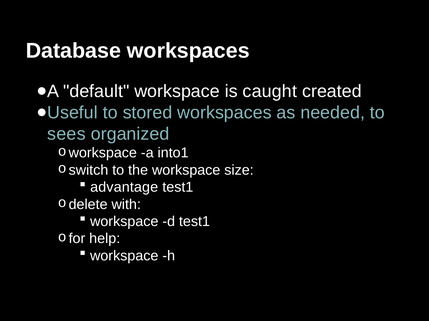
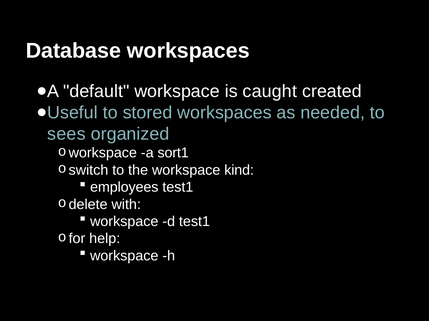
into1: into1 -> sort1
size: size -> kind
advantage: advantage -> employees
